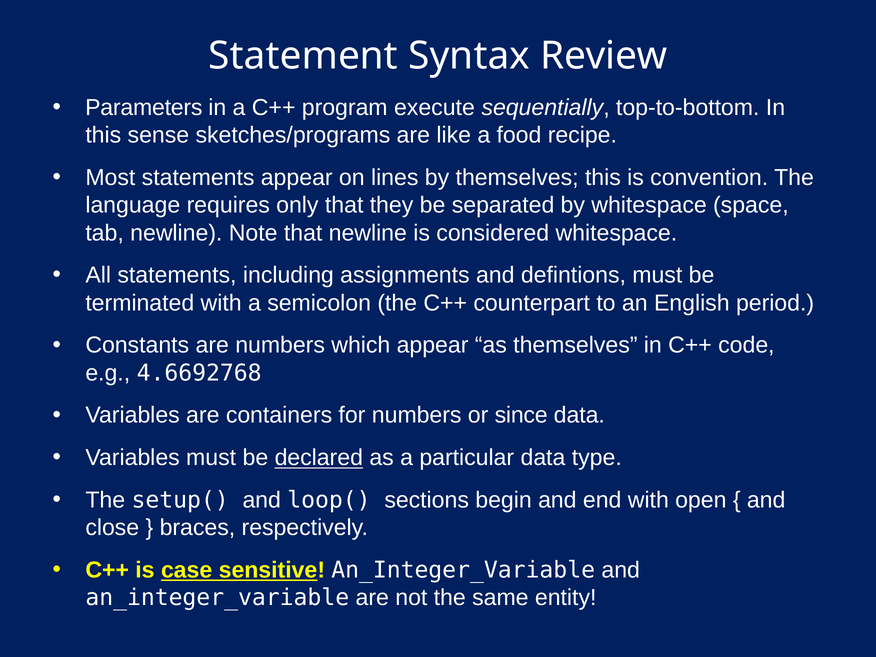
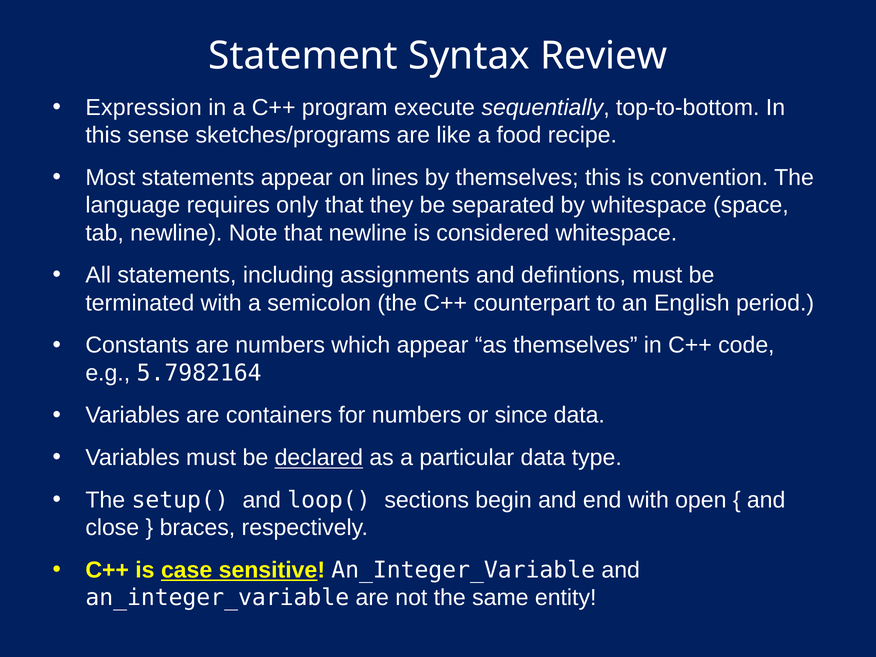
Parameters: Parameters -> Expression
4.6692768: 4.6692768 -> 5.7982164
